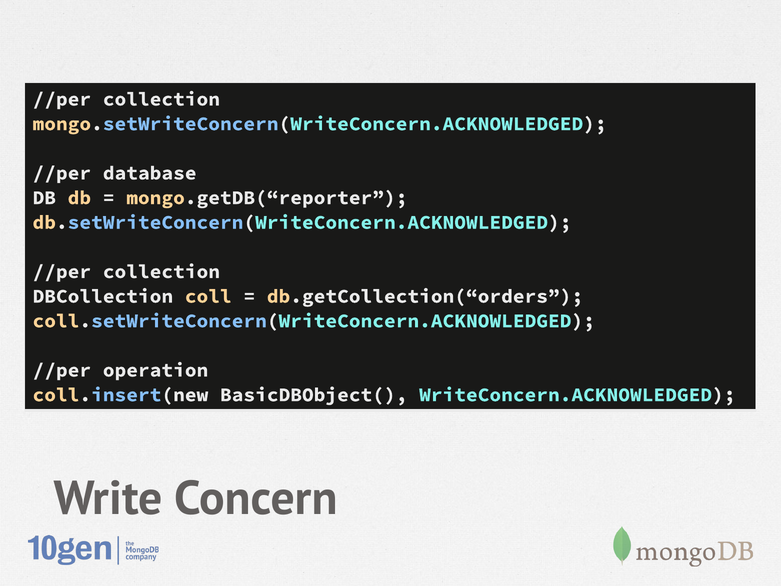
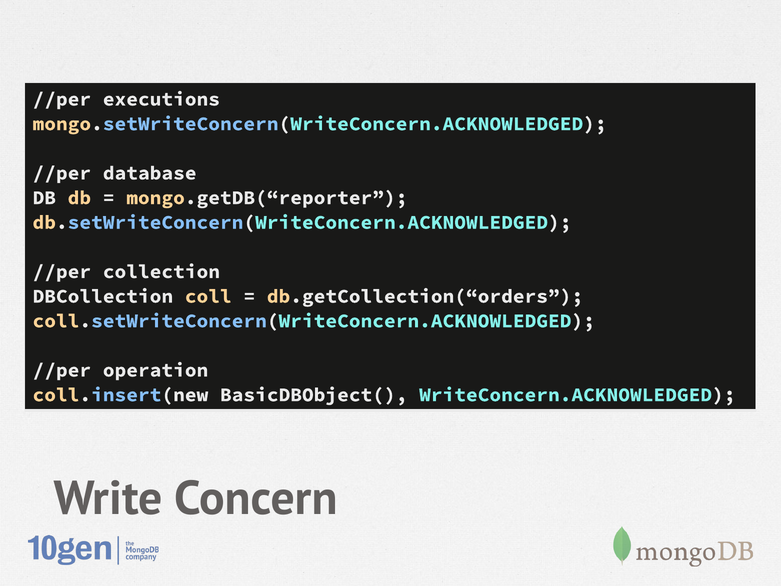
collection at (161, 99): collection -> executions
